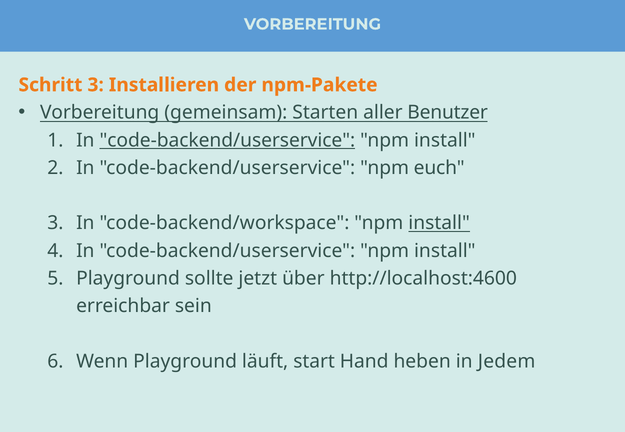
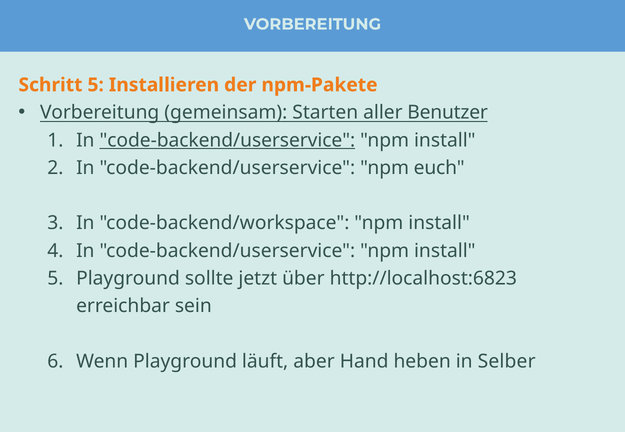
Schritt 3: 3 -> 5
install at (439, 223) underline: present -> none
http://localhost:4600: http://localhost:4600 -> http://localhost:6823
start: start -> aber
Jedem: Jedem -> Selber
